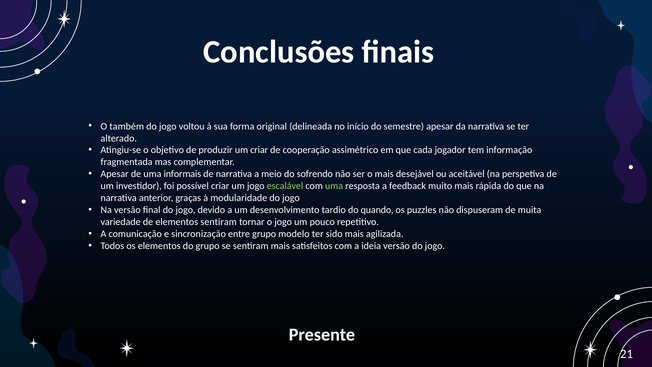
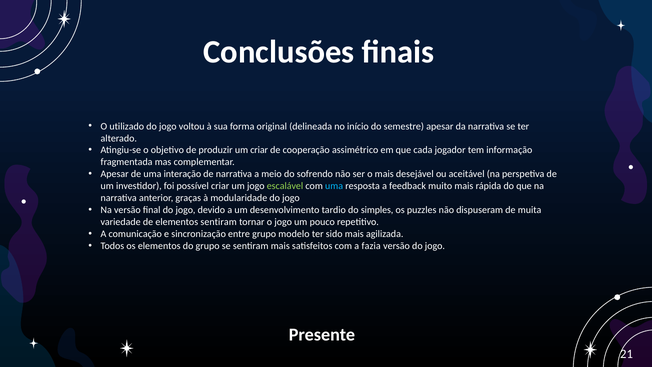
também: também -> utilizado
informais: informais -> interação
uma at (334, 186) colour: light green -> light blue
quando: quando -> simples
ideia: ideia -> fazia
